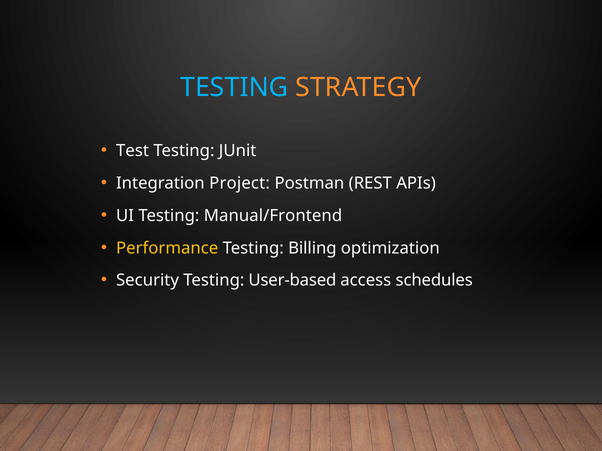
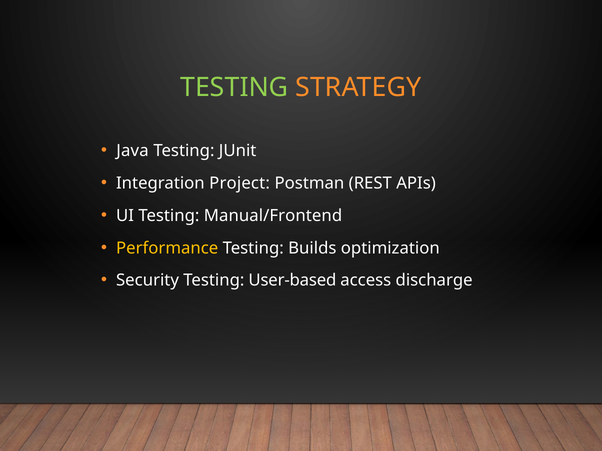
TESTING at (234, 87) colour: light blue -> light green
Test: Test -> Java
Billing: Billing -> Builds
schedules: schedules -> discharge
